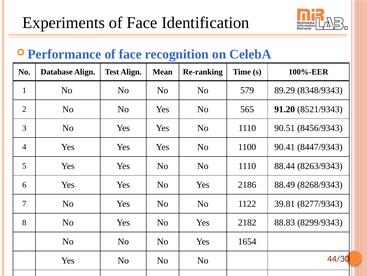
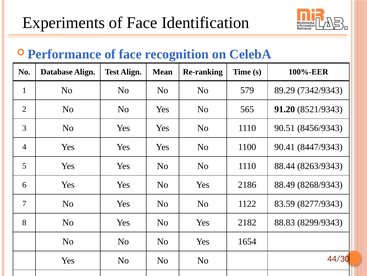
8348/9343: 8348/9343 -> 7342/9343
39.81: 39.81 -> 83.59
